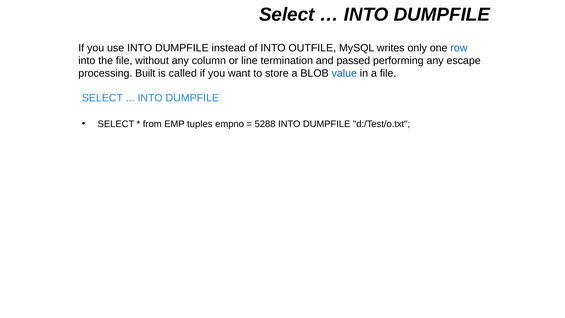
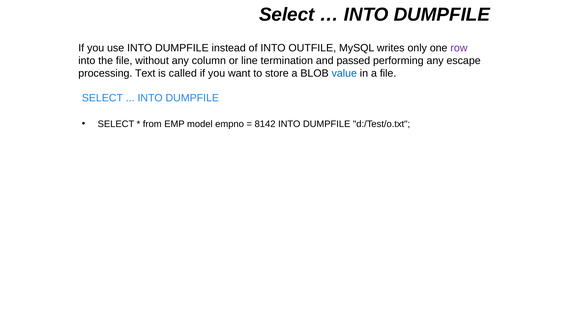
row colour: blue -> purple
Built: Built -> Text
tuples: tuples -> model
5288: 5288 -> 8142
